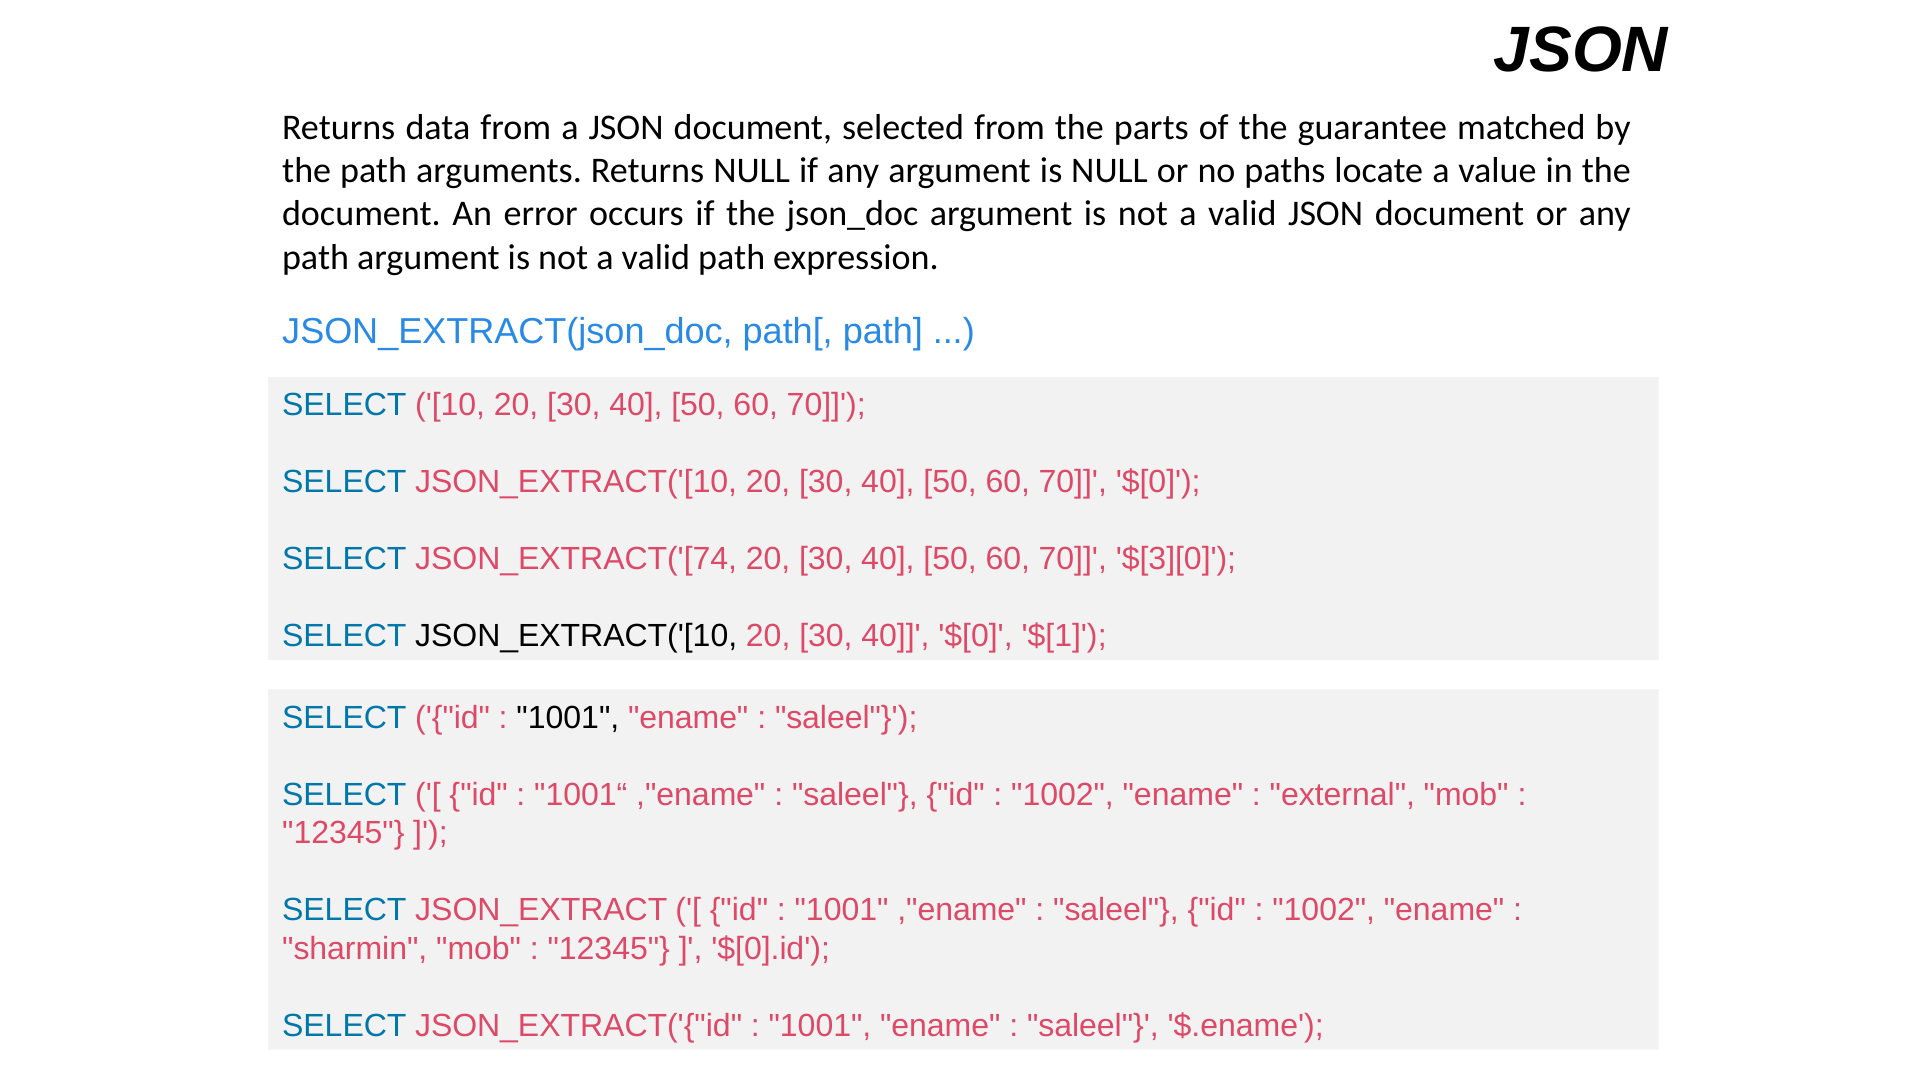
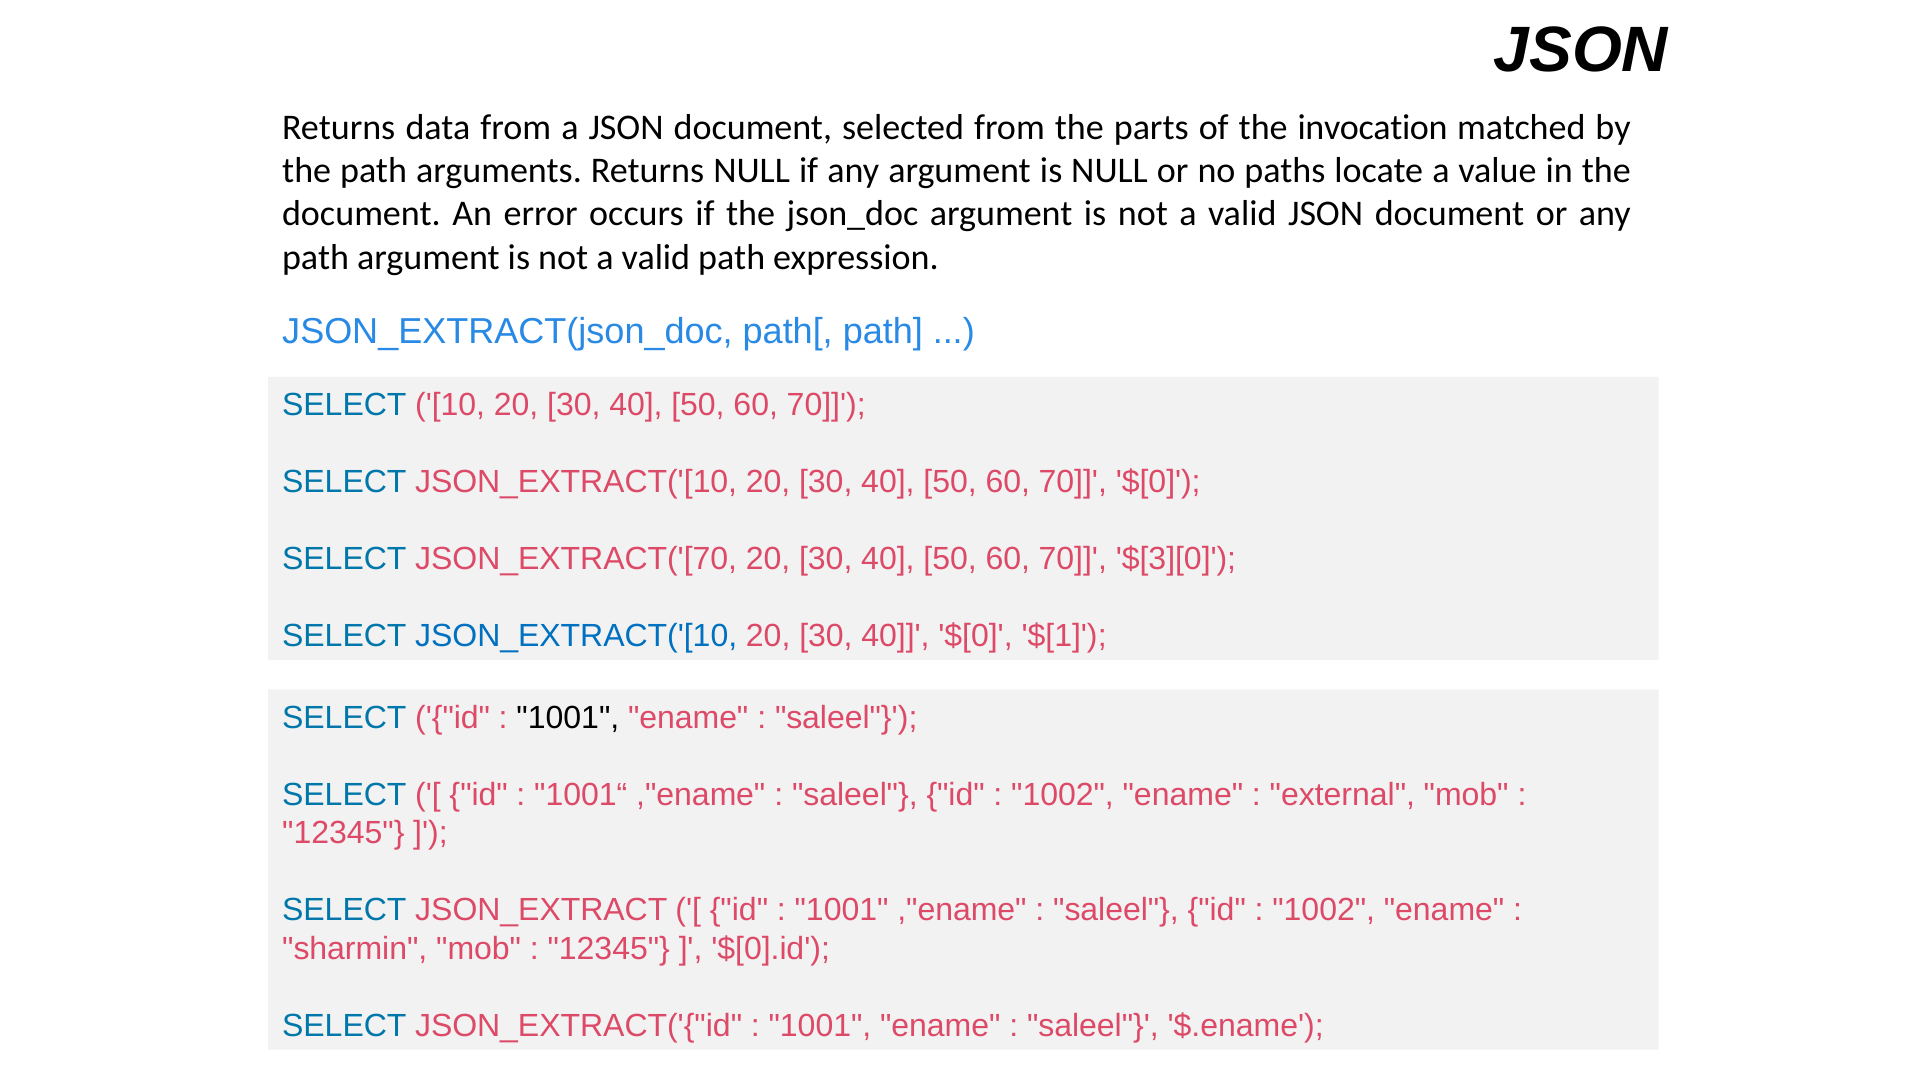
guarantee: guarantee -> invocation
JSON_EXTRACT('[74: JSON_EXTRACT('[74 -> JSON_EXTRACT('[70
JSON_EXTRACT('[10 at (576, 636) colour: black -> blue
